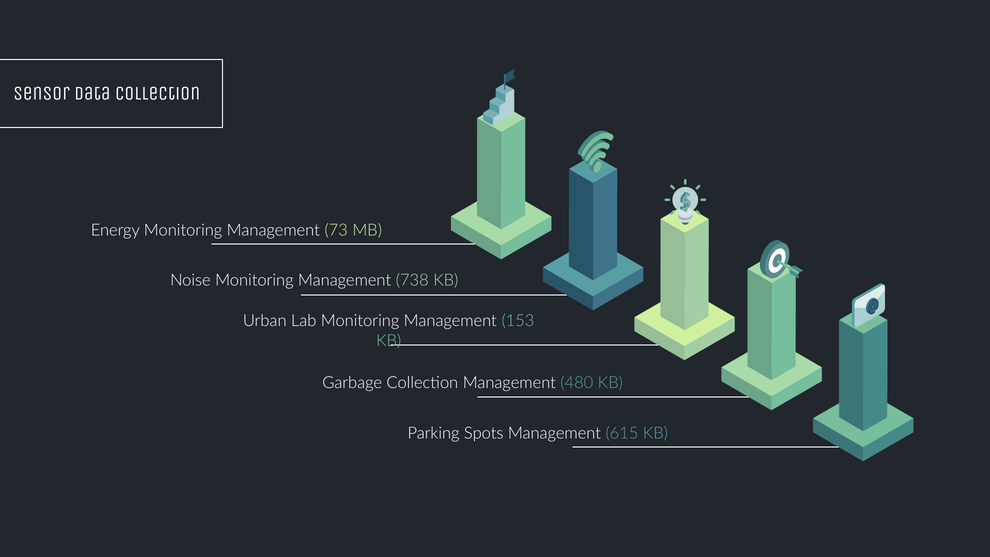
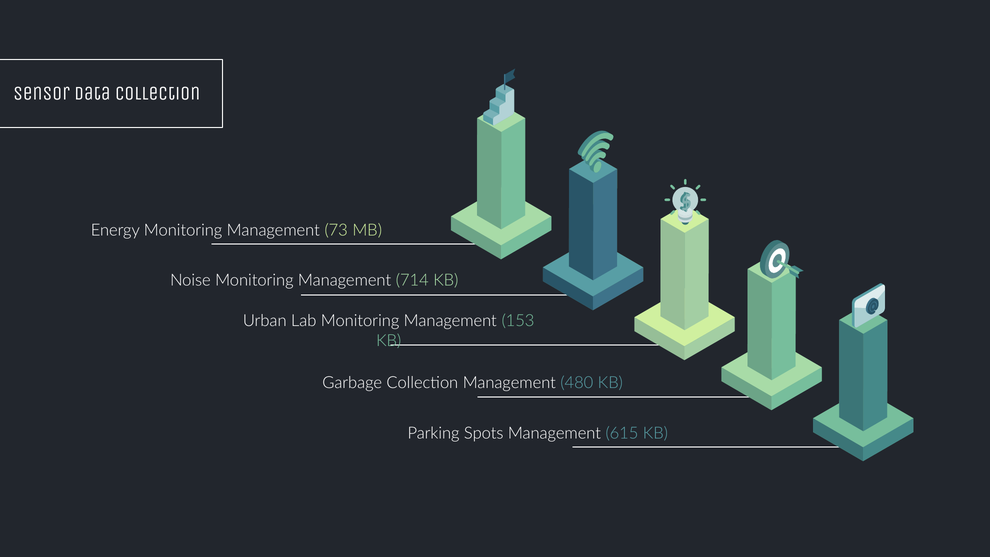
738: 738 -> 714
